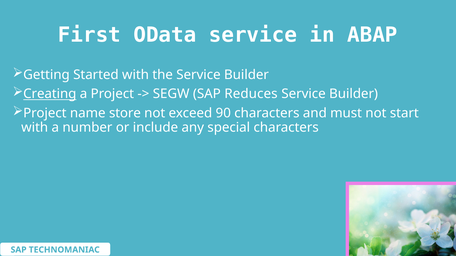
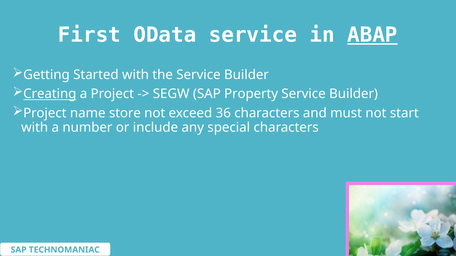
ABAP underline: none -> present
Reduces: Reduces -> Property
90: 90 -> 36
